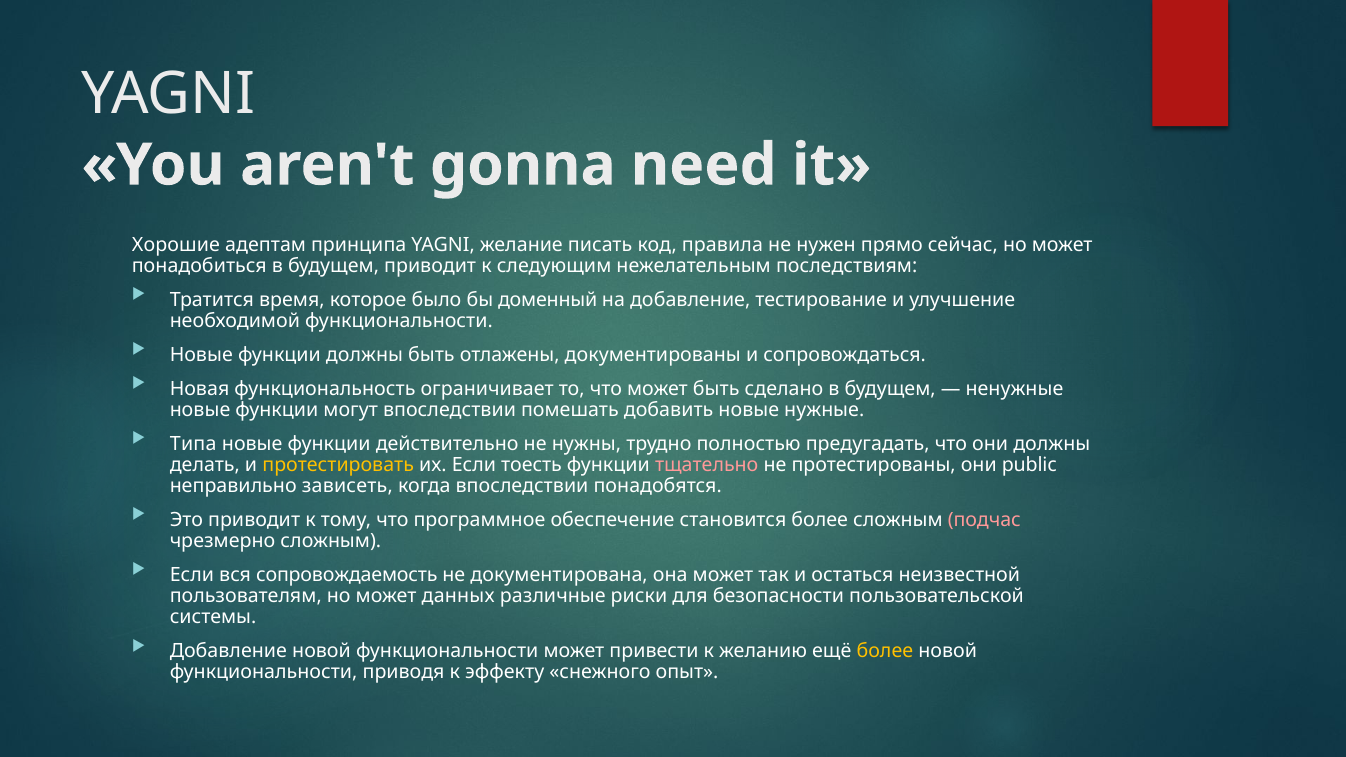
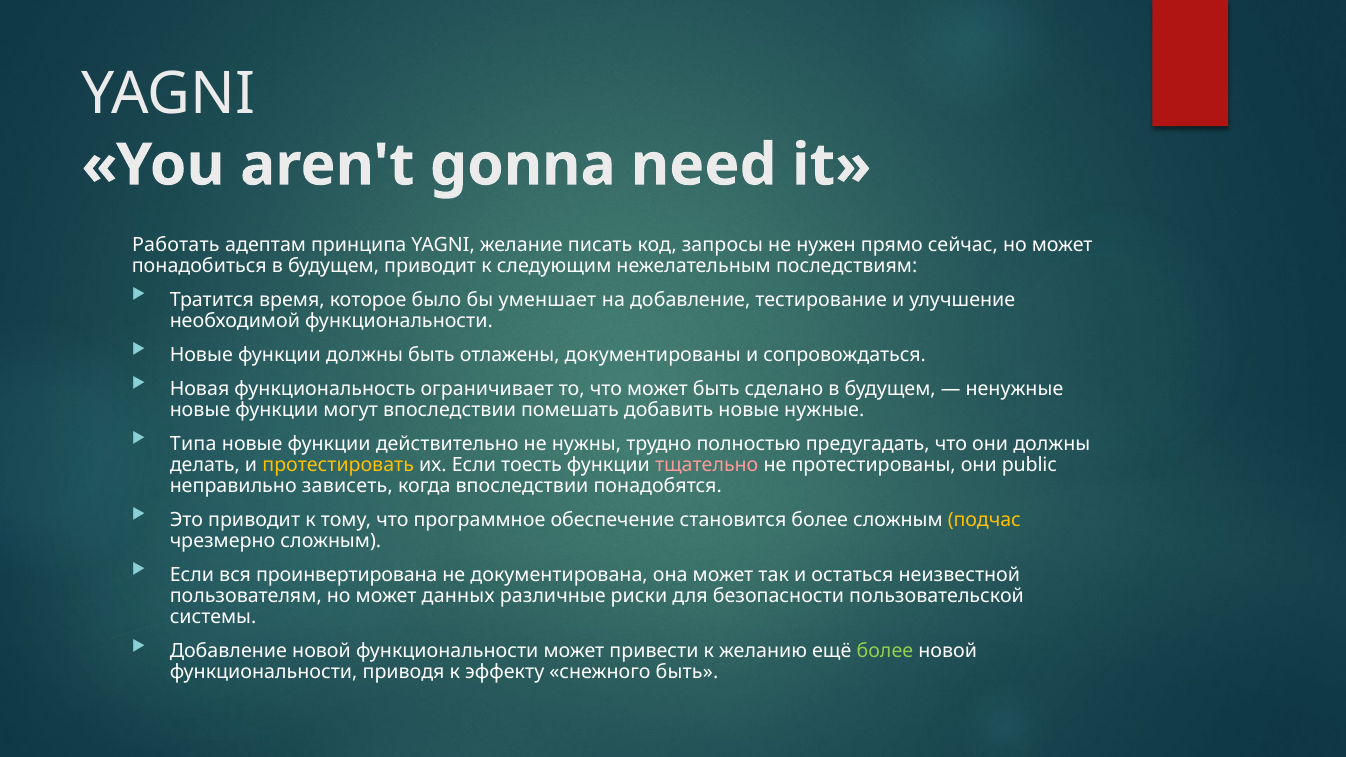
Хорошие: Хорошие -> Работать
правила: правила -> запросы
доменный: доменный -> уменшает
подчас colour: pink -> yellow
сопровождаемость: сопровождаемость -> проинвертирована
более at (885, 651) colour: yellow -> light green
снежного опыт: опыт -> быть
